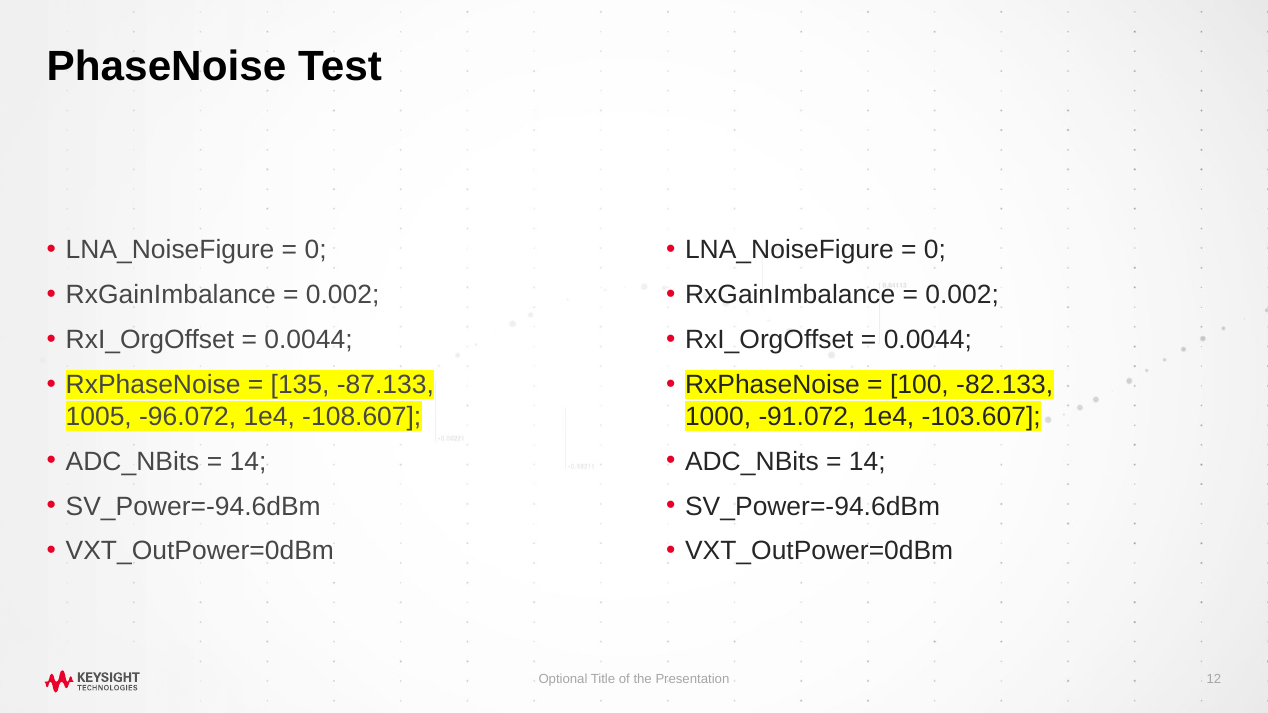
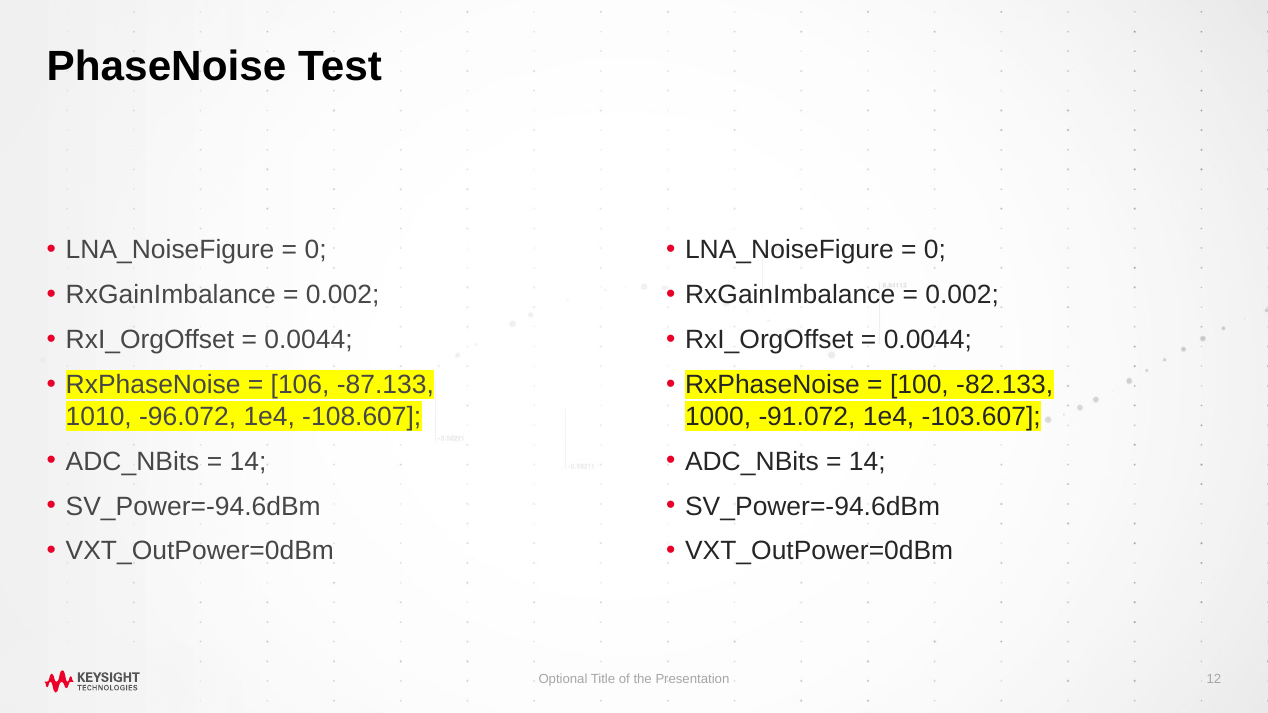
135: 135 -> 106
1005: 1005 -> 1010
